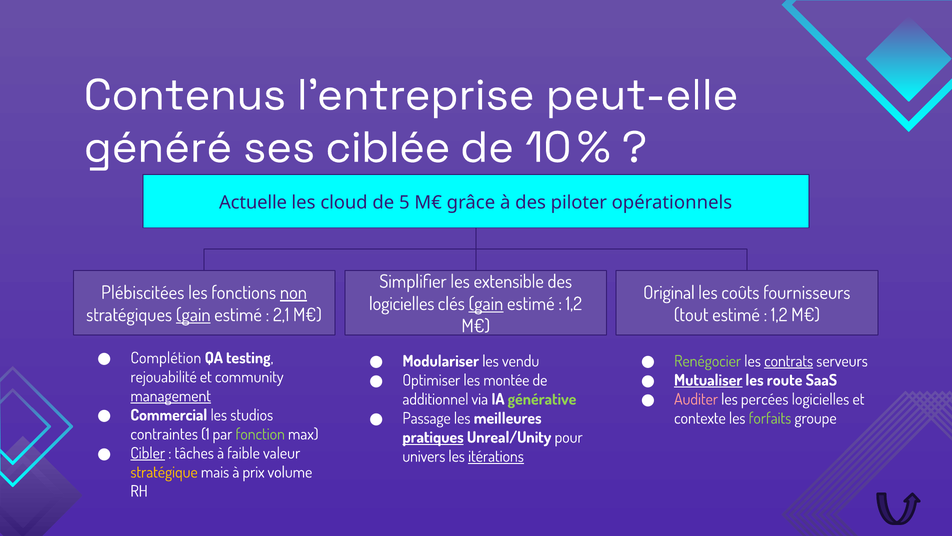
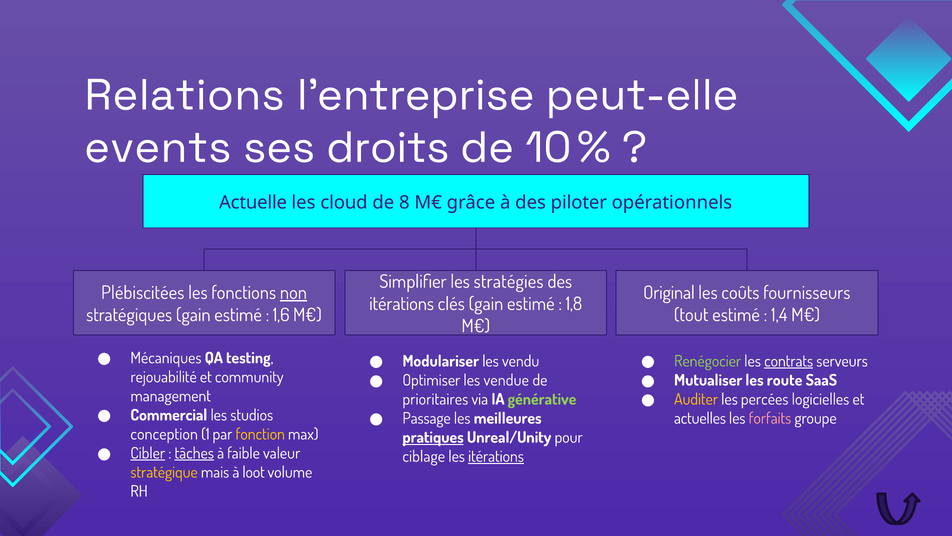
Contenus: Contenus -> Relations
généré: généré -> events
ciblée: ciblée -> droits
5: 5 -> 8
extensible: extensible -> stratégies
logicielles at (402, 304): logicielles -> itérations
gain at (486, 304) underline: present -> none
1,2 at (574, 304): 1,2 -> 1,8
gain at (193, 315) underline: present -> none
2,1: 2,1 -> 1,6
1,2 at (779, 315): 1,2 -> 1,4
Complétion: Complétion -> Mécaniques
montée: montée -> vendue
Mutualiser underline: present -> none
management underline: present -> none
Auditer colour: pink -> yellow
additionnel: additionnel -> prioritaires
contexte: contexte -> actuelles
forfaits colour: light green -> pink
contraintes: contraintes -> conception
fonction colour: light green -> yellow
tâches underline: none -> present
univers: univers -> ciblage
prix: prix -> loot
